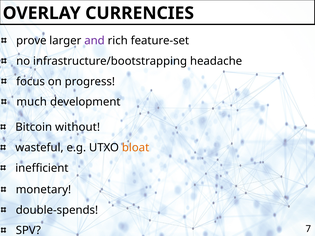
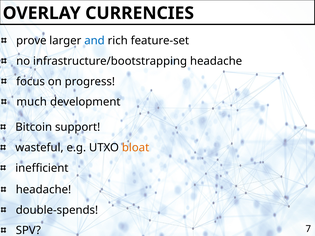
and colour: purple -> blue
without: without -> support
monetary at (43, 190): monetary -> headache
